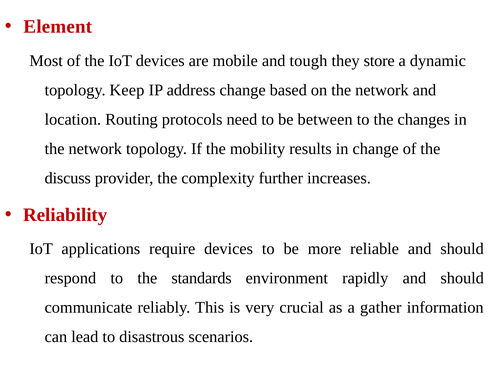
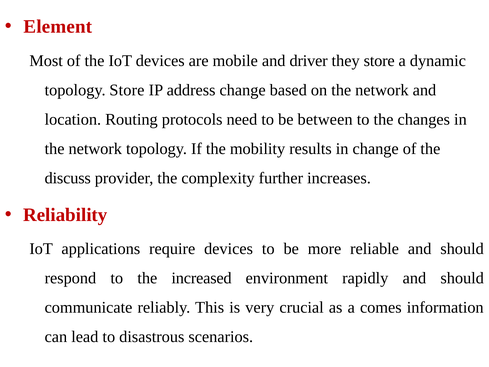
tough: tough -> driver
topology Keep: Keep -> Store
standards: standards -> increased
gather: gather -> comes
